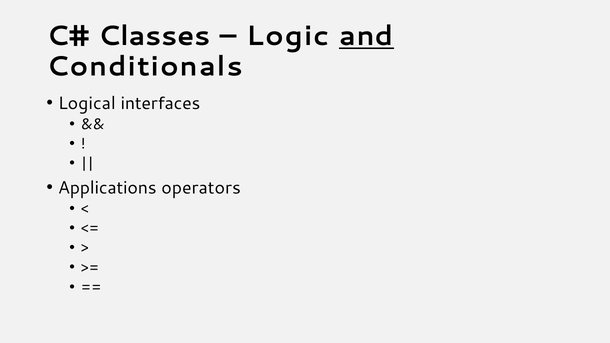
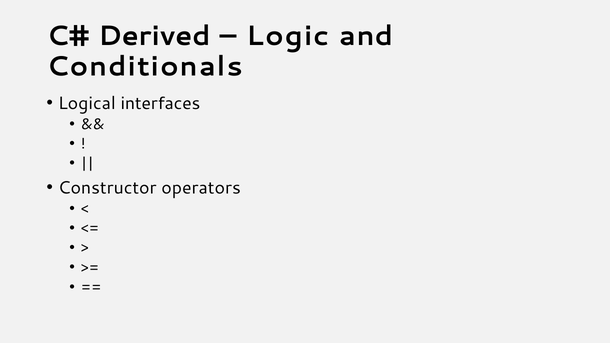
Classes: Classes -> Derived
and underline: present -> none
Applications: Applications -> Constructor
